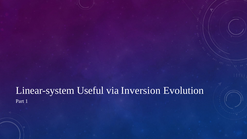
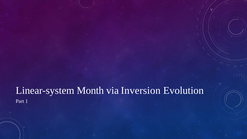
Useful: Useful -> Month
